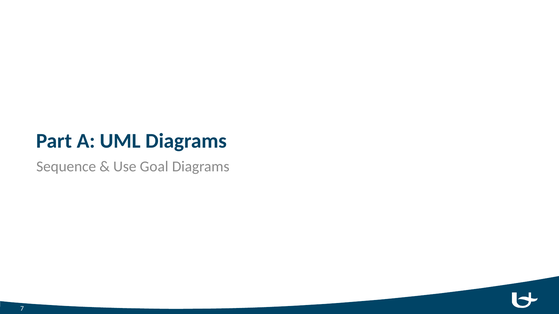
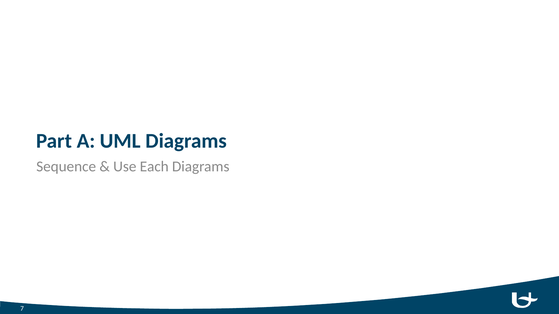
Goal: Goal -> Each
